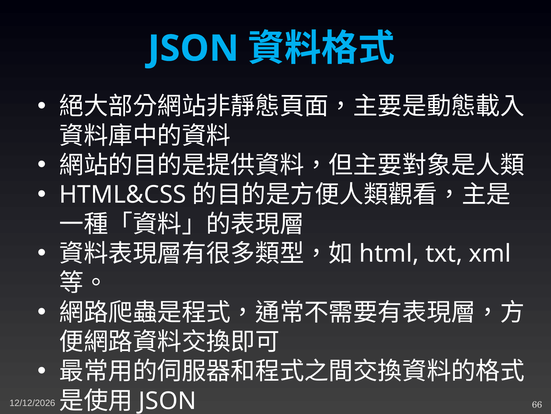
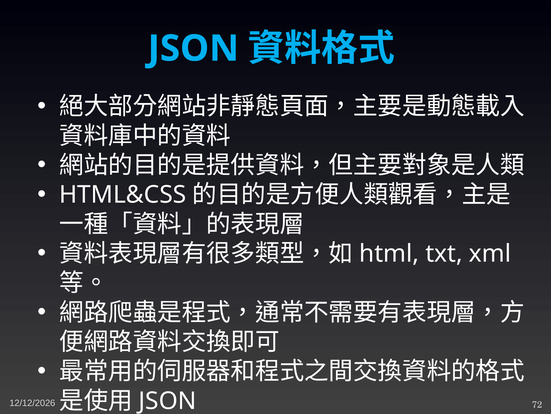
66: 66 -> 72
